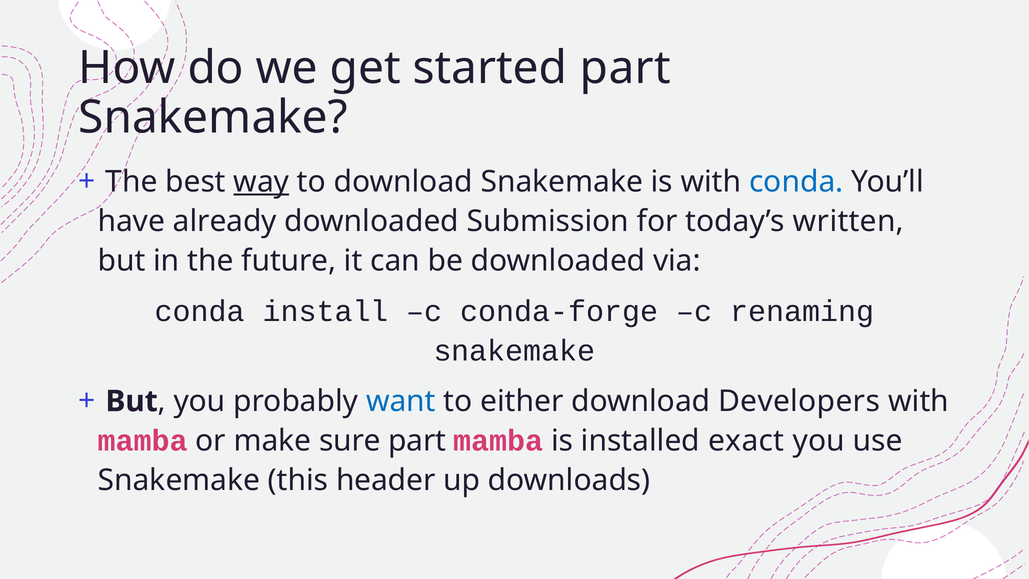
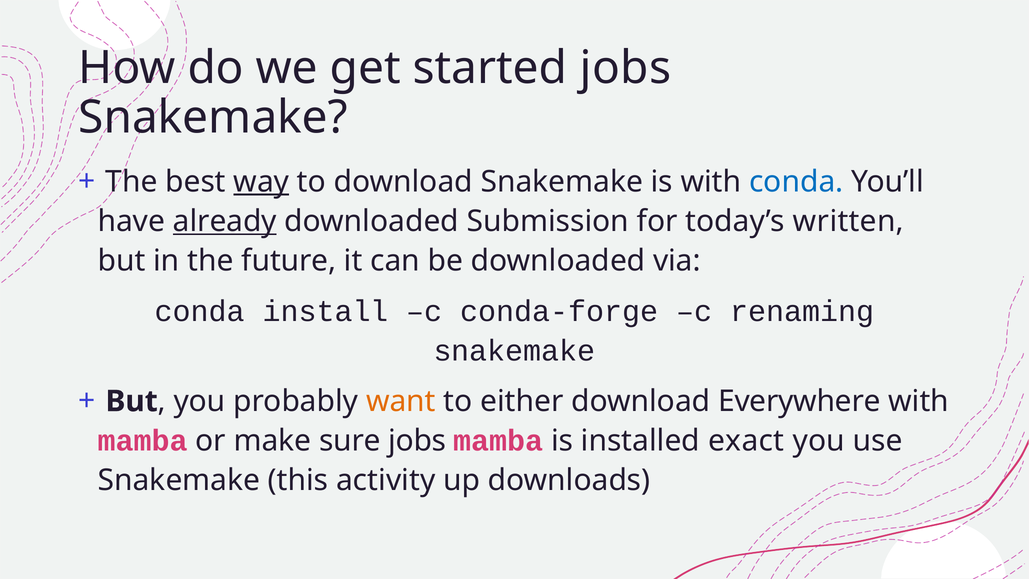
started part: part -> jobs
already underline: none -> present
want colour: blue -> orange
Developers: Developers -> Everywhere
sure part: part -> jobs
header: header -> activity
